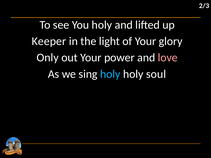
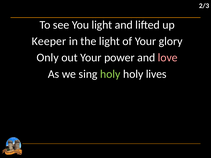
You holy: holy -> light
holy at (110, 74) colour: light blue -> light green
soul: soul -> lives
